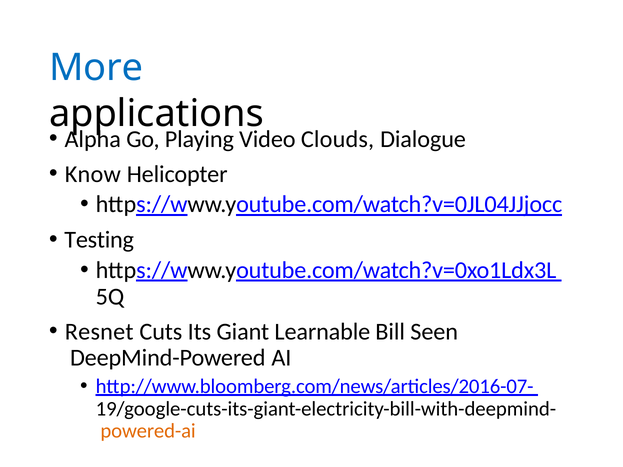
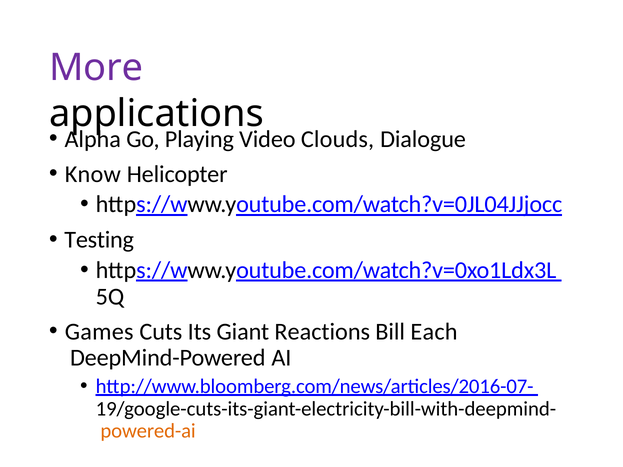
More colour: blue -> purple
Resnet: Resnet -> Games
Learnable: Learnable -> Reactions
Seen: Seen -> Each
